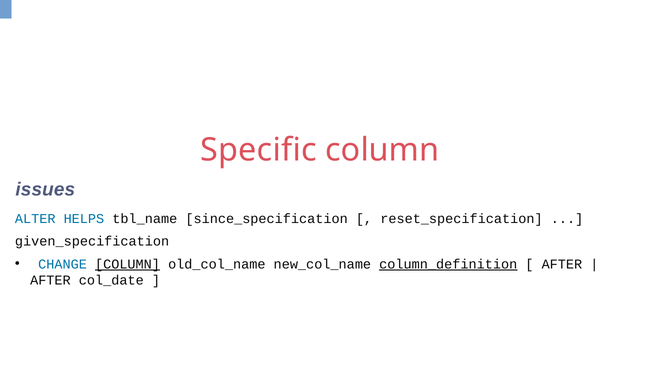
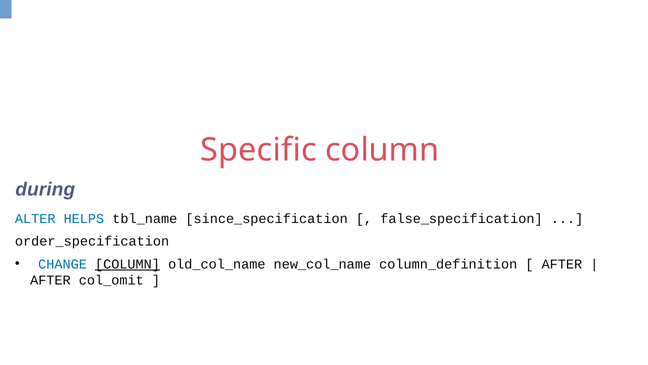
issues: issues -> during
reset_specification: reset_specification -> false_specification
given_specification: given_specification -> order_specification
column_definition underline: present -> none
col_date: col_date -> col_omit
